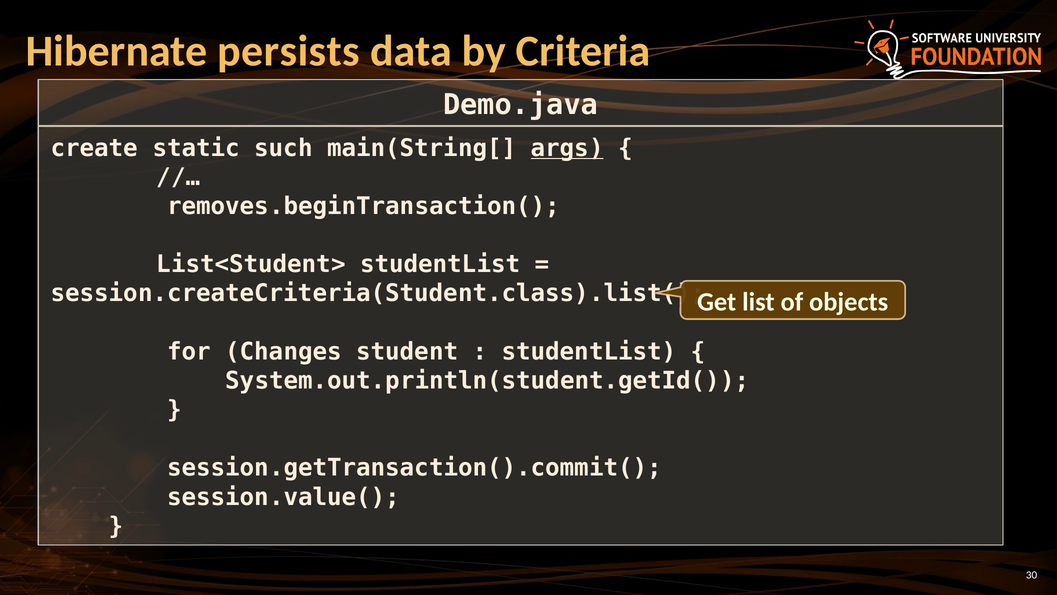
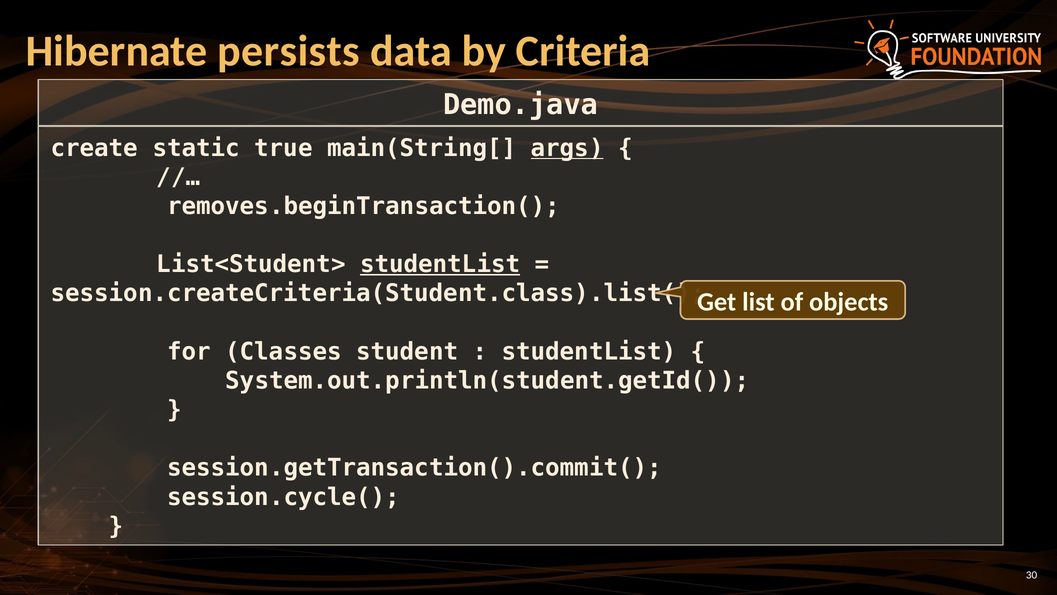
such: such -> true
studentList at (440, 264) underline: none -> present
Changes: Changes -> Classes
session.value(: session.value( -> session.cycle(
